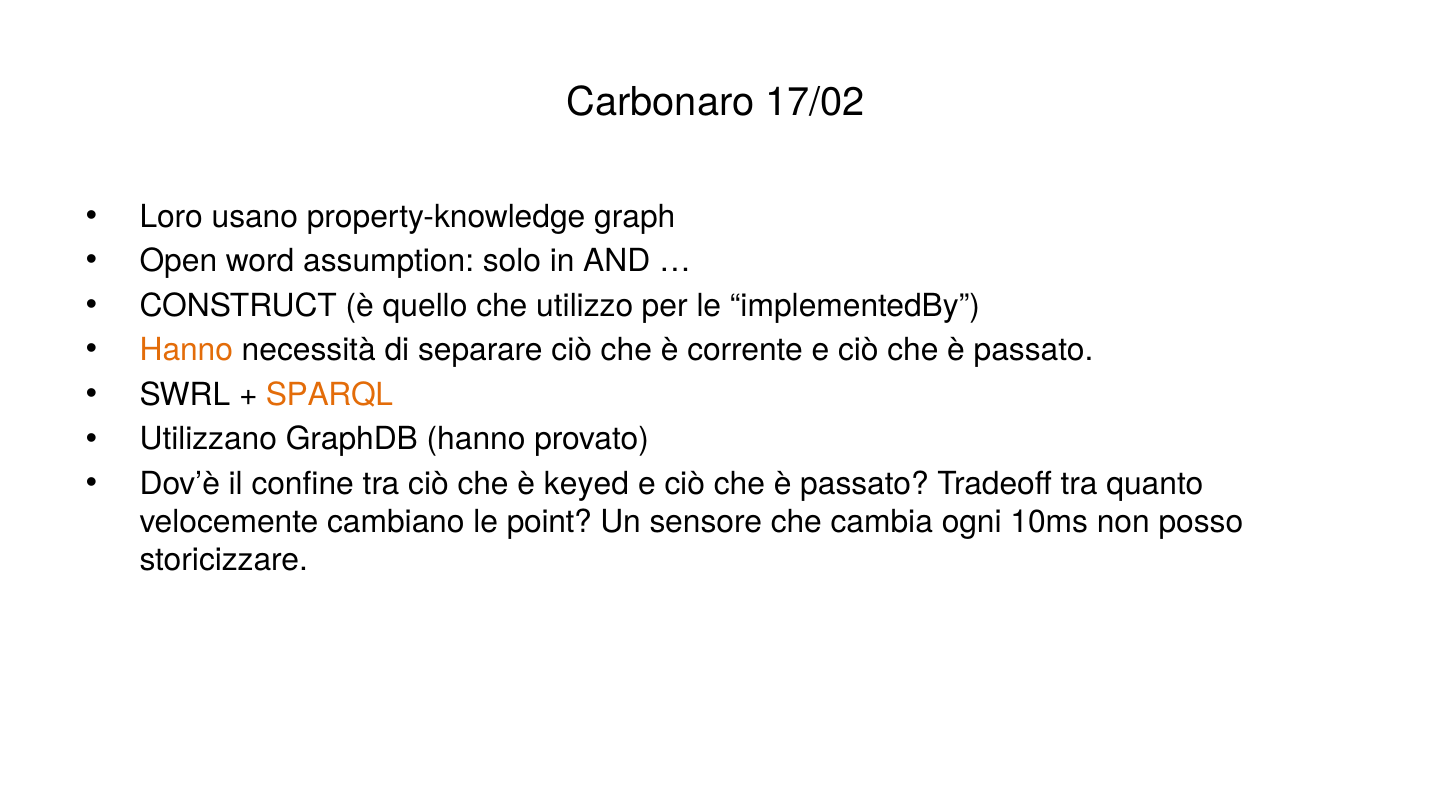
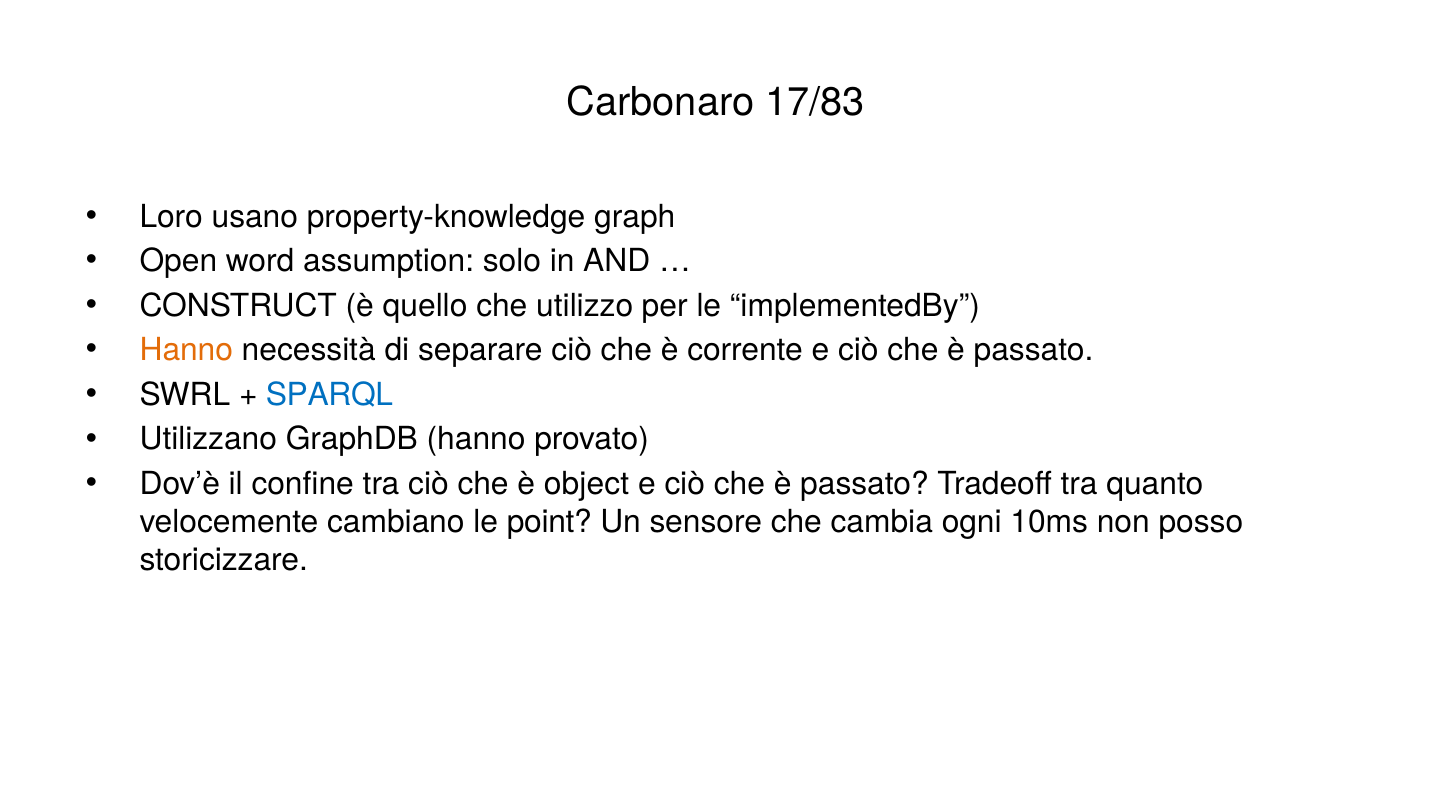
17/02: 17/02 -> 17/83
SPARQL colour: orange -> blue
keyed: keyed -> object
